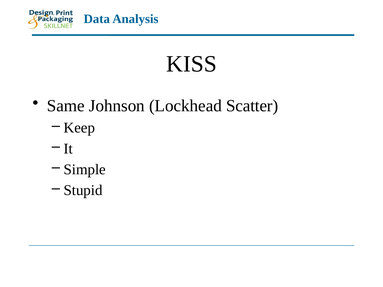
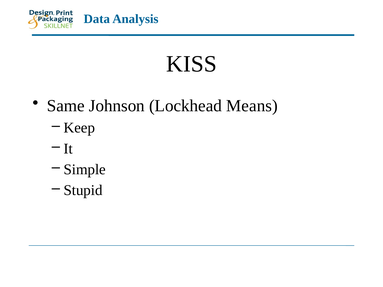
Scatter: Scatter -> Means
